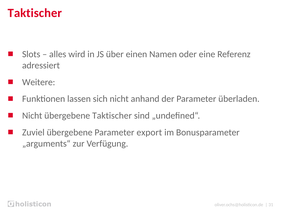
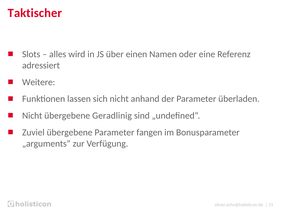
übergebene Taktischer: Taktischer -> Geradlinig
export: export -> fangen
